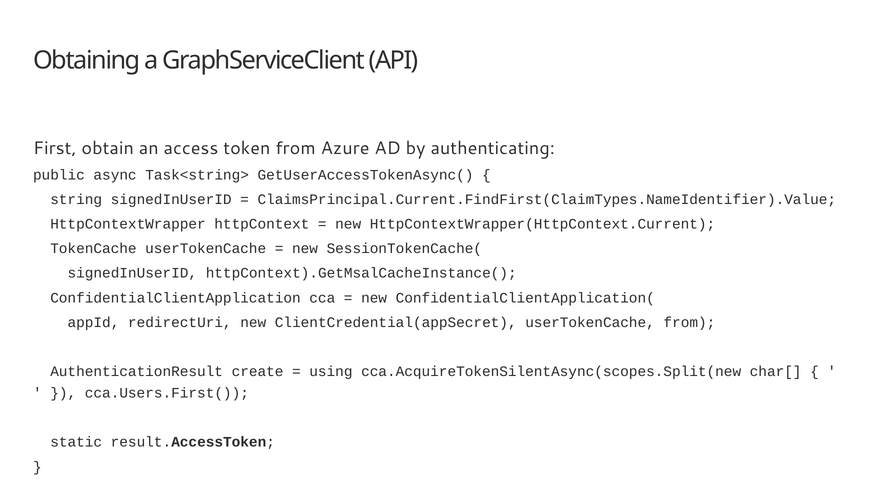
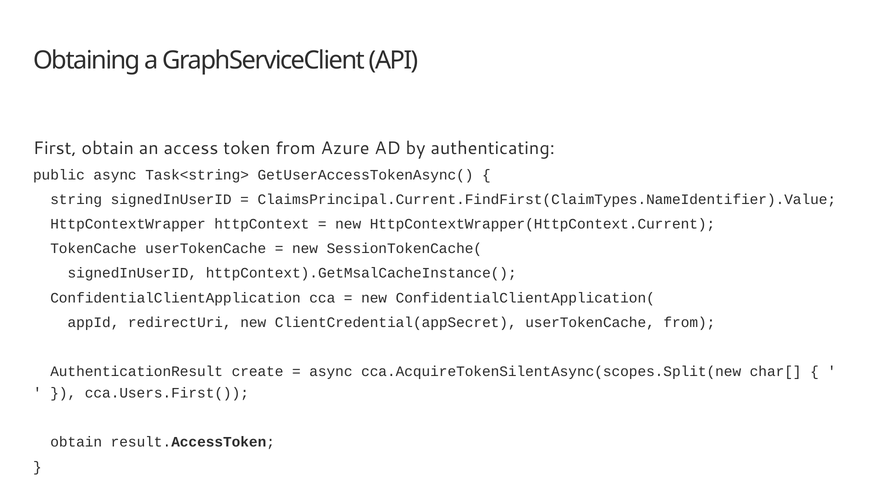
using at (331, 372): using -> async
static at (76, 442): static -> obtain
